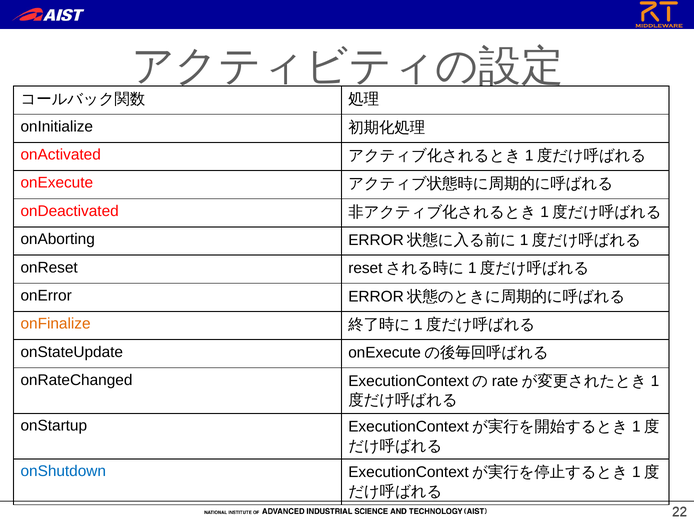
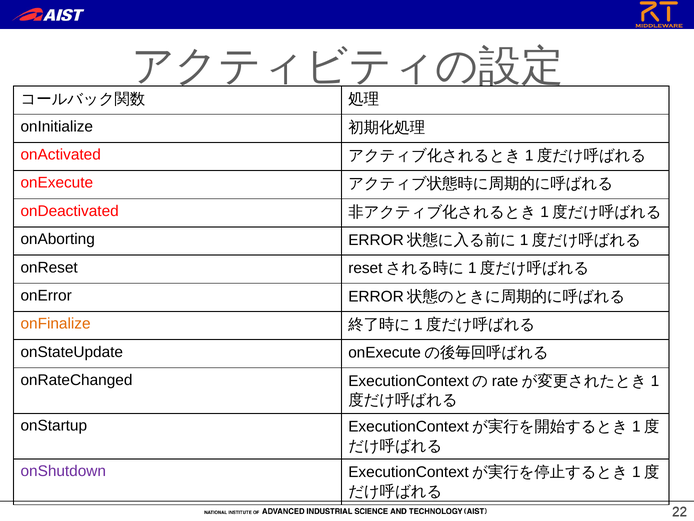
onShutdown colour: blue -> purple
